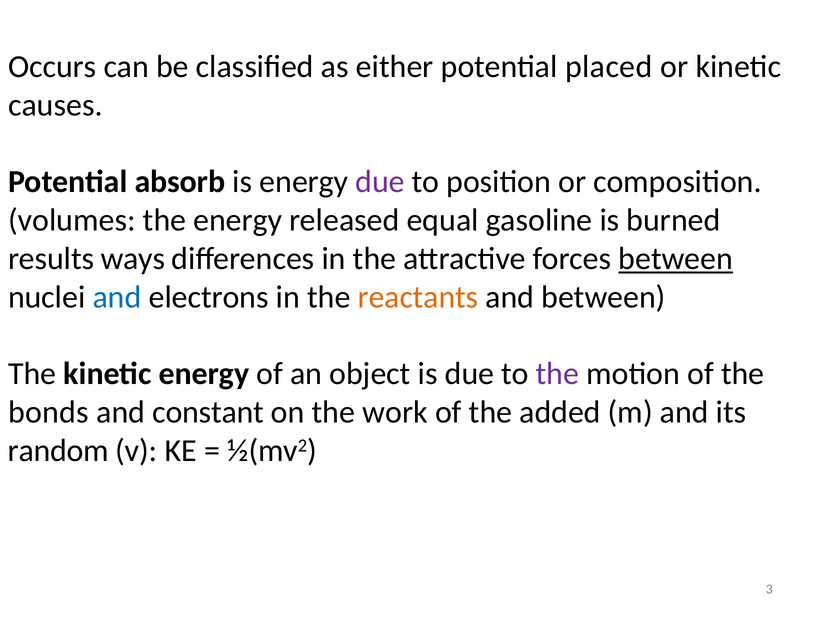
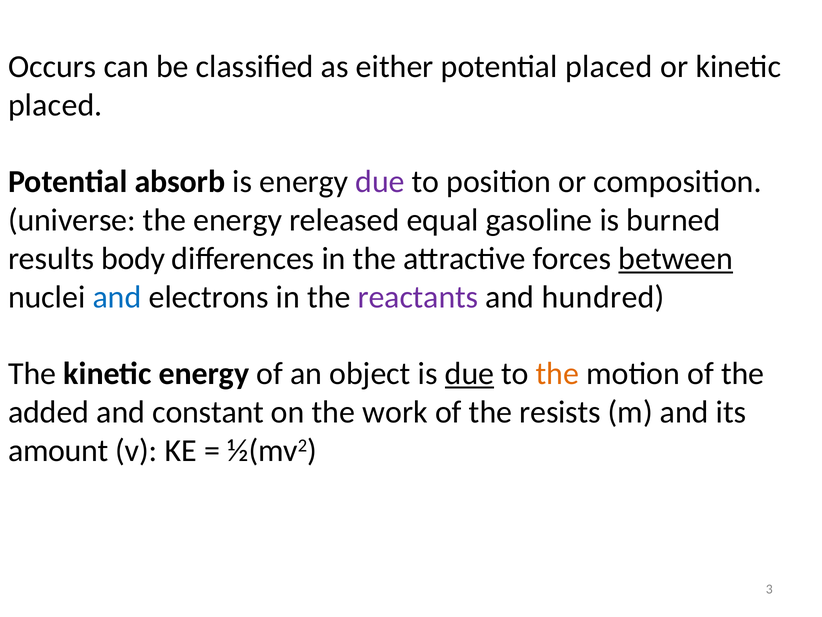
causes at (55, 105): causes -> placed
volumes: volumes -> universe
ways: ways -> body
reactants colour: orange -> purple
and between: between -> hundred
due at (470, 374) underline: none -> present
the at (557, 374) colour: purple -> orange
bonds: bonds -> added
added: added -> resists
random: random -> amount
